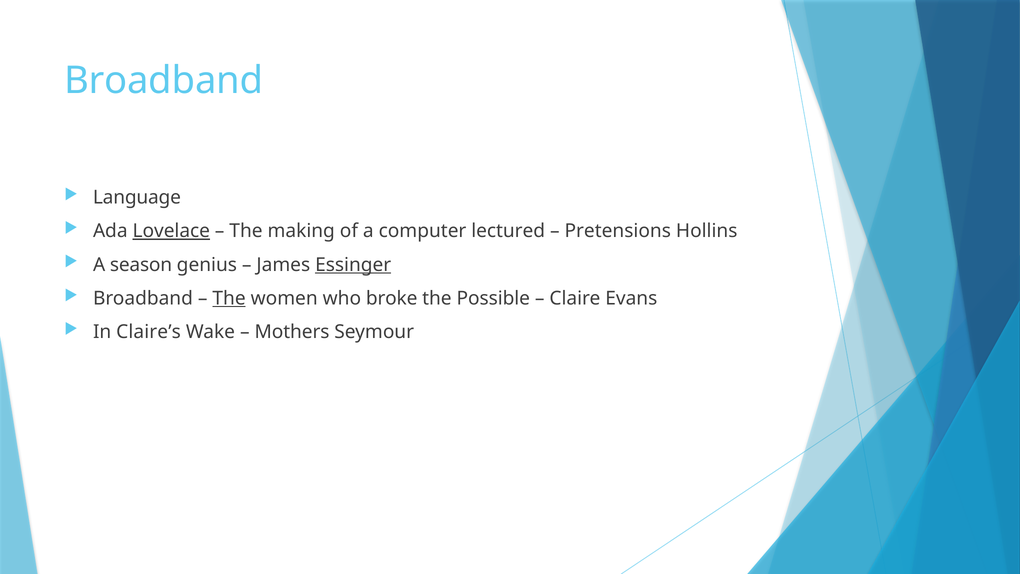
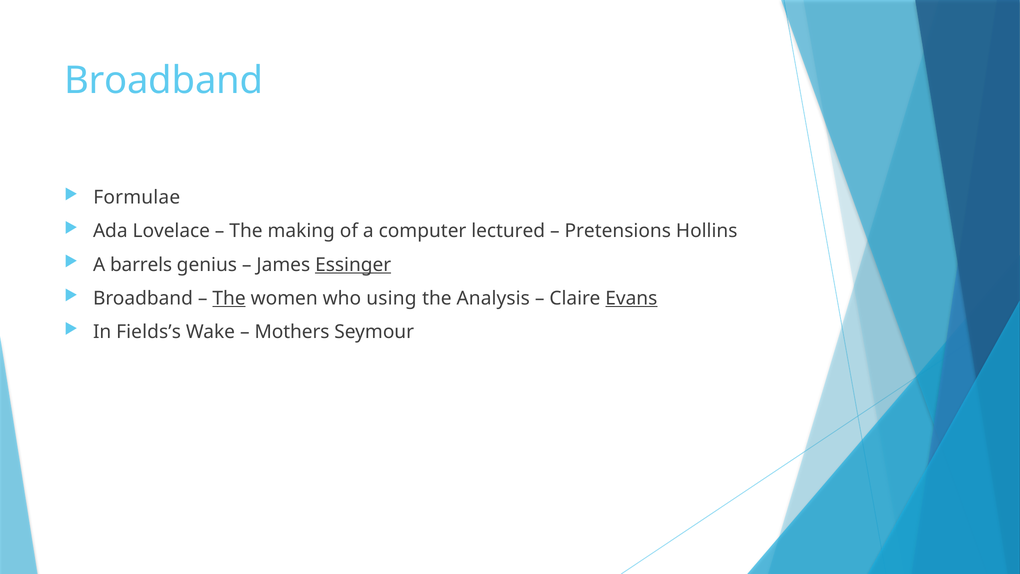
Language: Language -> Formulae
Lovelace underline: present -> none
season: season -> barrels
broke: broke -> using
Possible: Possible -> Analysis
Evans underline: none -> present
Claire’s: Claire’s -> Fields’s
